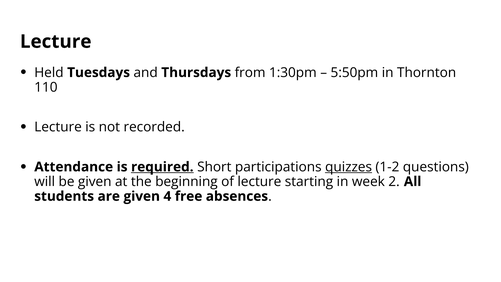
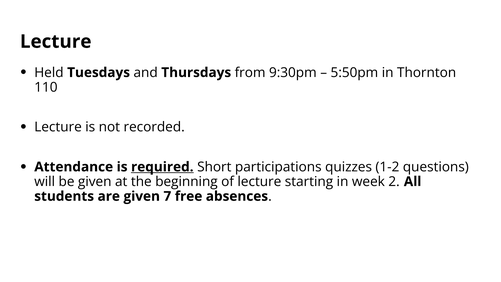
1:30pm: 1:30pm -> 9:30pm
quizzes underline: present -> none
4: 4 -> 7
